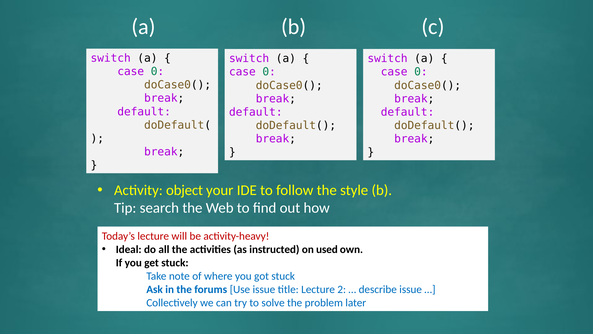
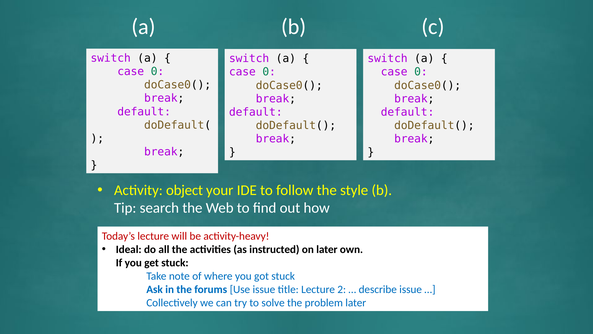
on used: used -> later
